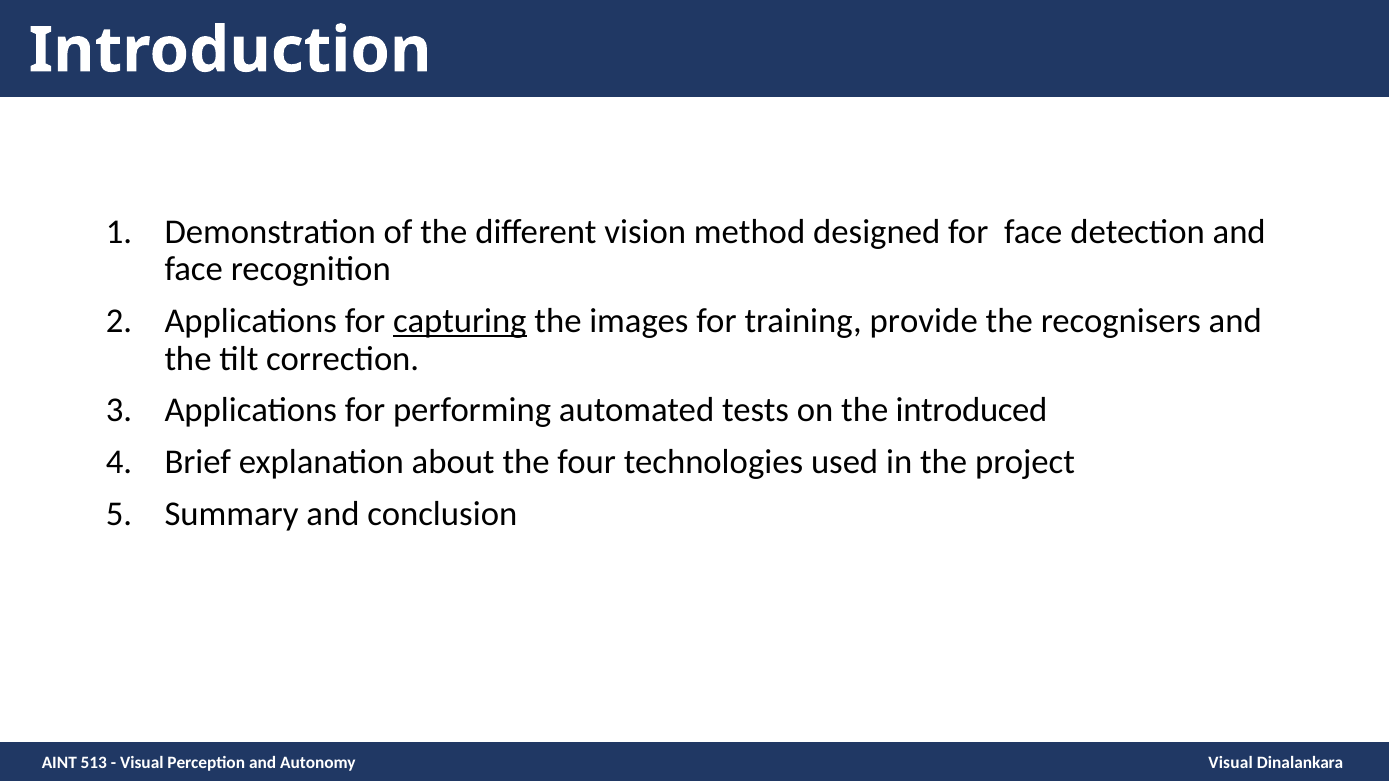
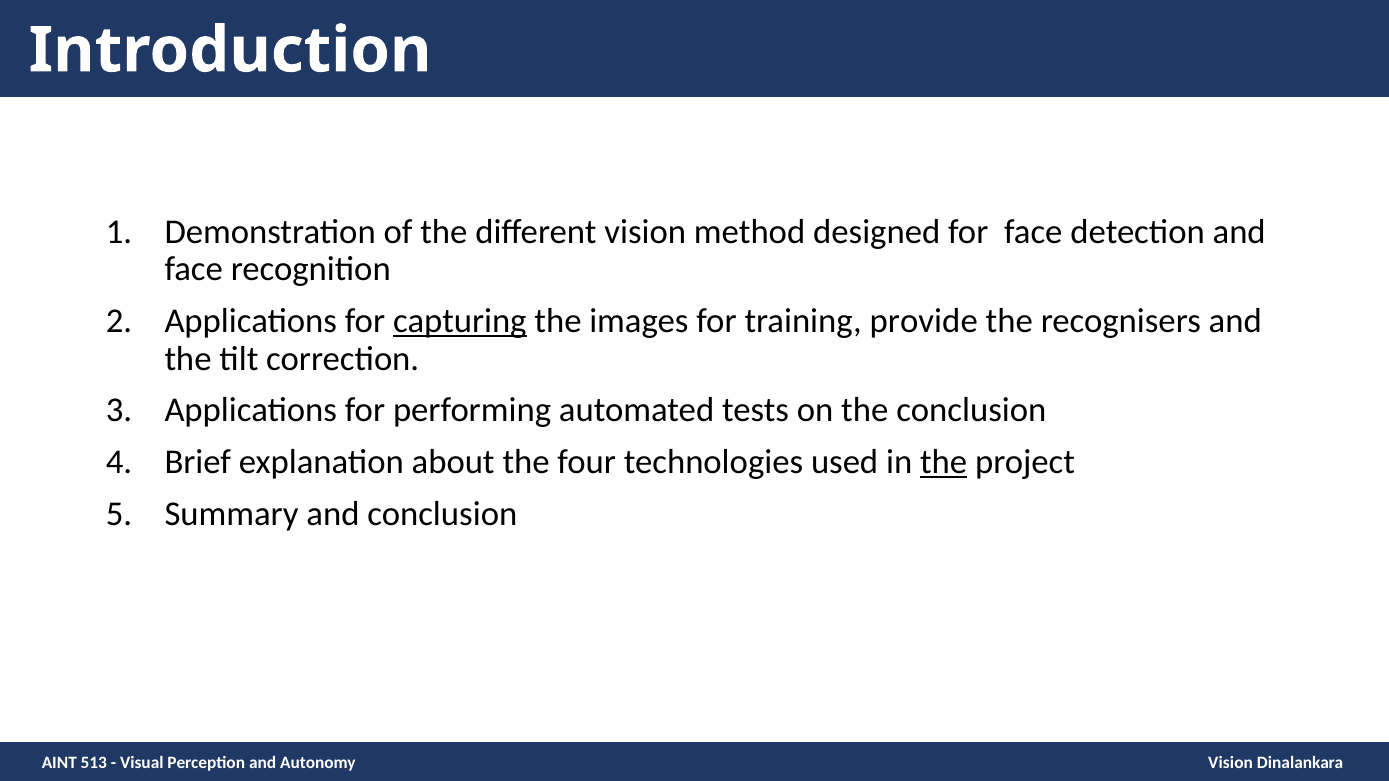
the introduced: introduced -> conclusion
the at (944, 463) underline: none -> present
Autonomy Visual: Visual -> Vision
